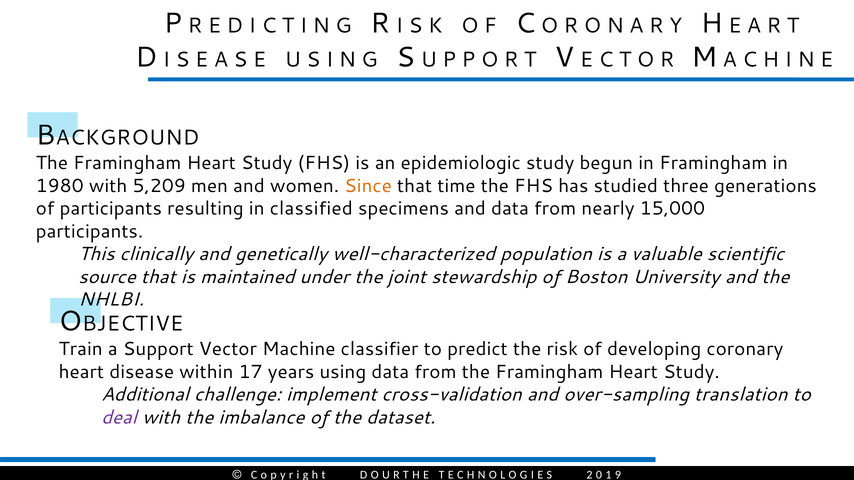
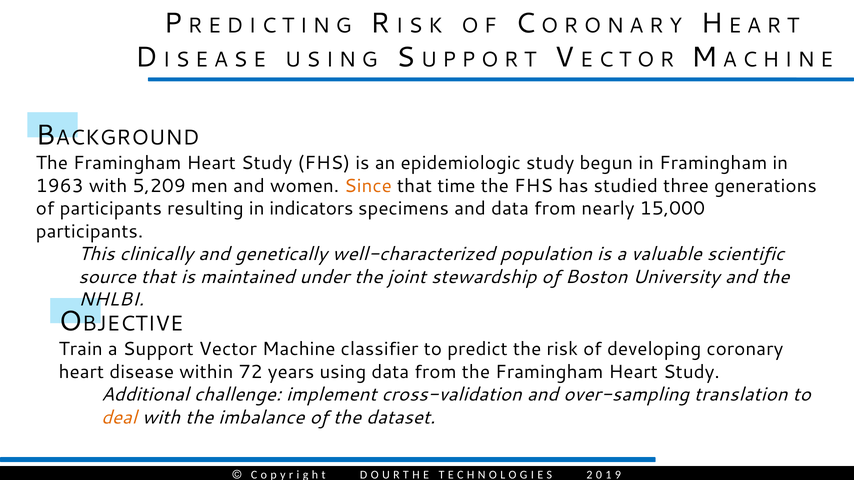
1980: 1980 -> 1963
classified: classified -> indicators
17: 17 -> 72
deal colour: purple -> orange
